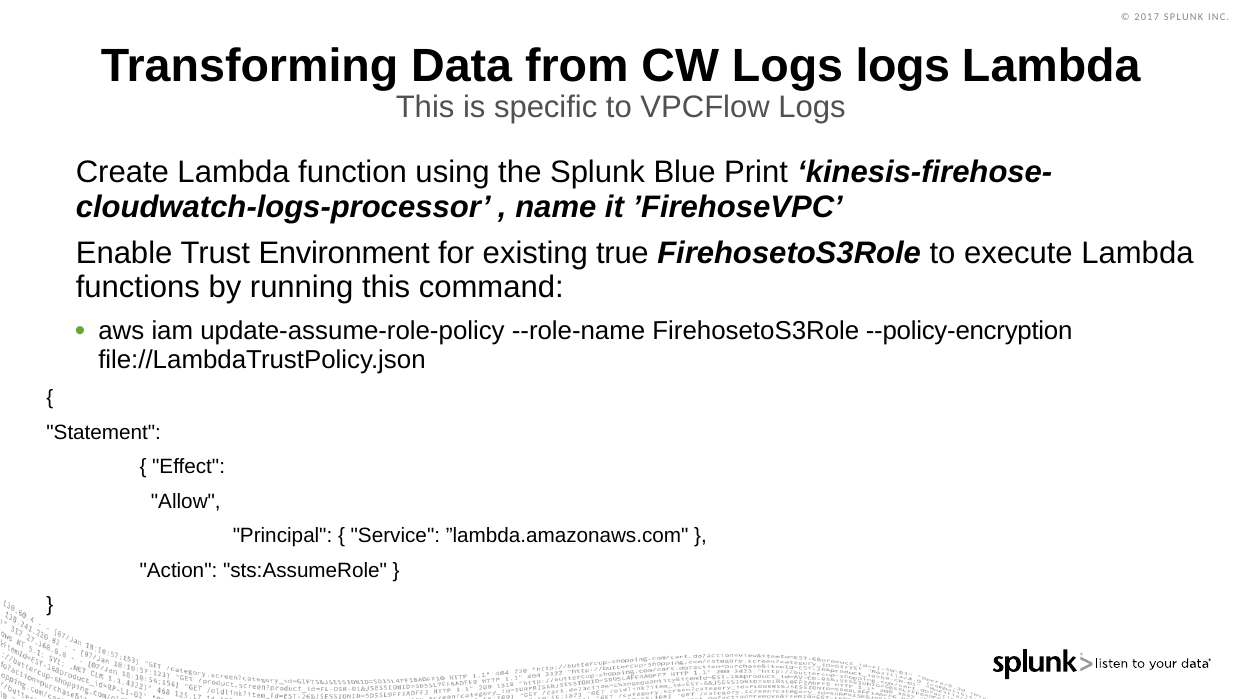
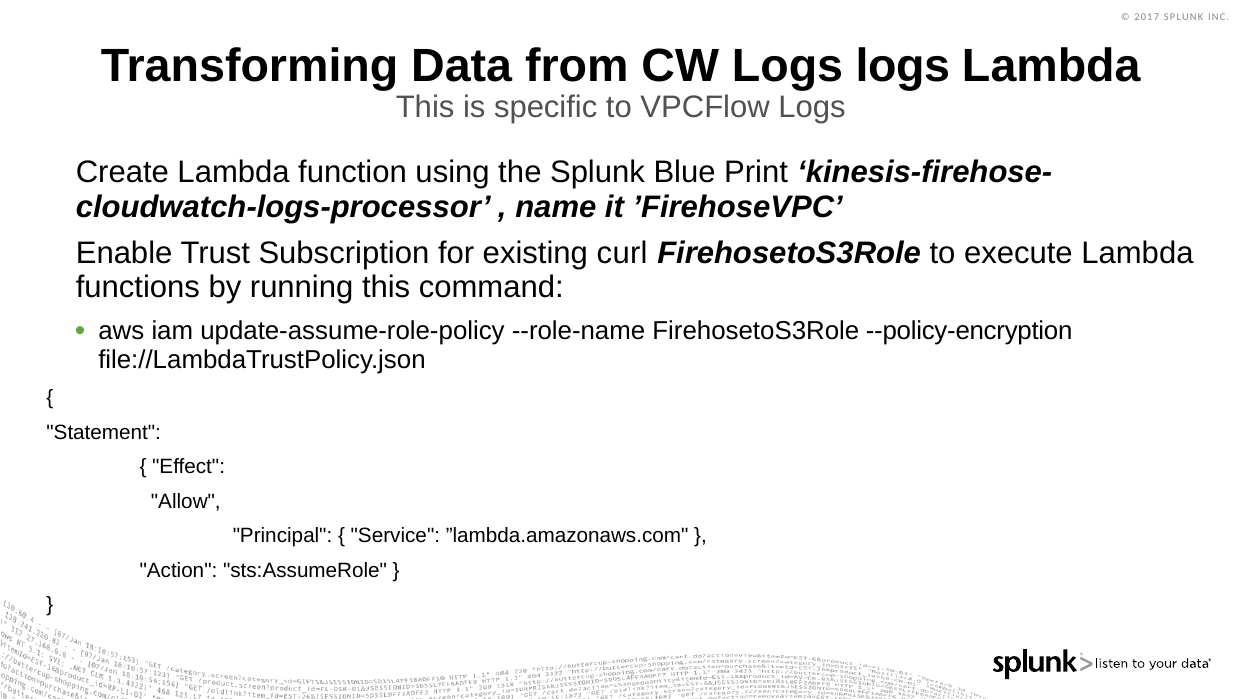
Environment: Environment -> Subscription
true: true -> curl
